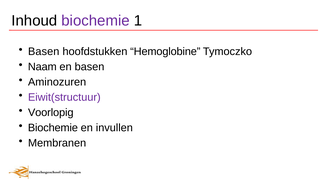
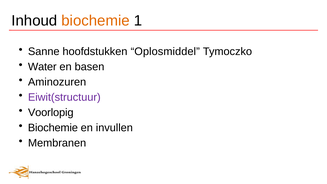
biochemie at (96, 21) colour: purple -> orange
Basen at (44, 51): Basen -> Sanne
Hemoglobine: Hemoglobine -> Oplosmiddel
Naam: Naam -> Water
